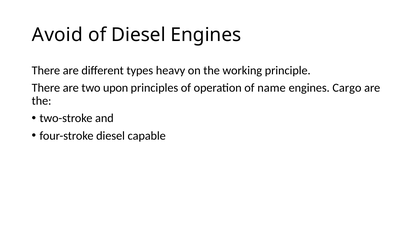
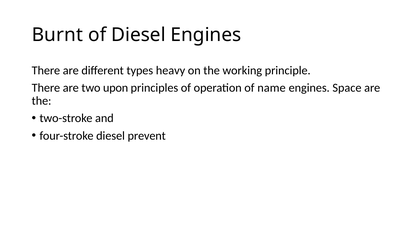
Avoid: Avoid -> Burnt
Cargo: Cargo -> Space
capable: capable -> prevent
